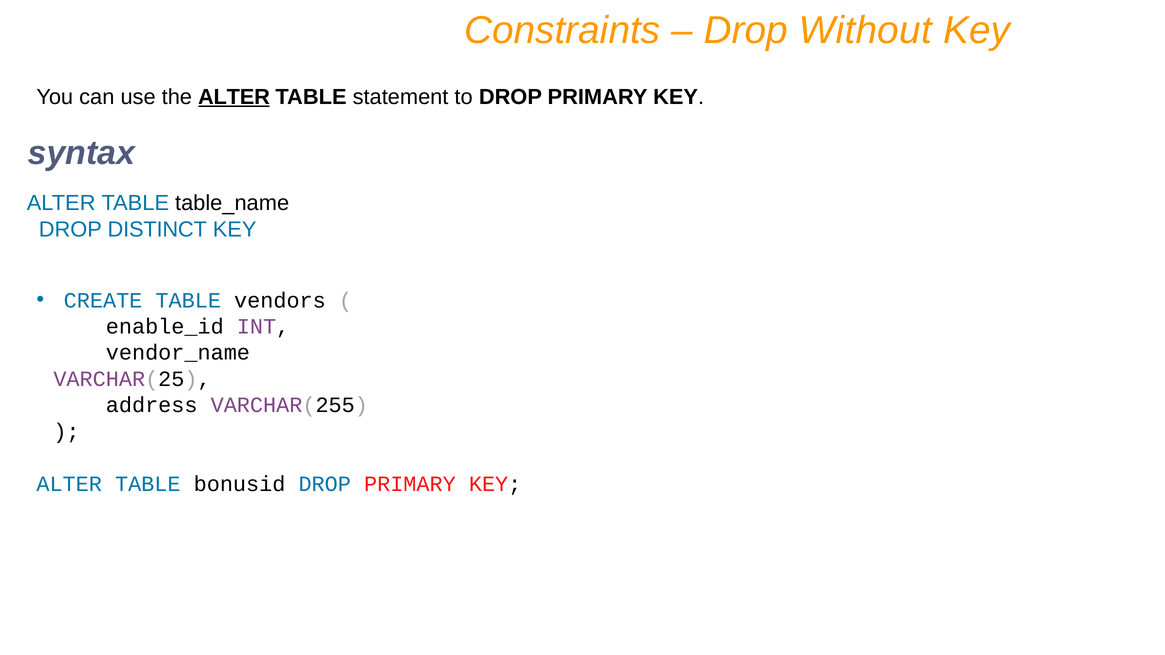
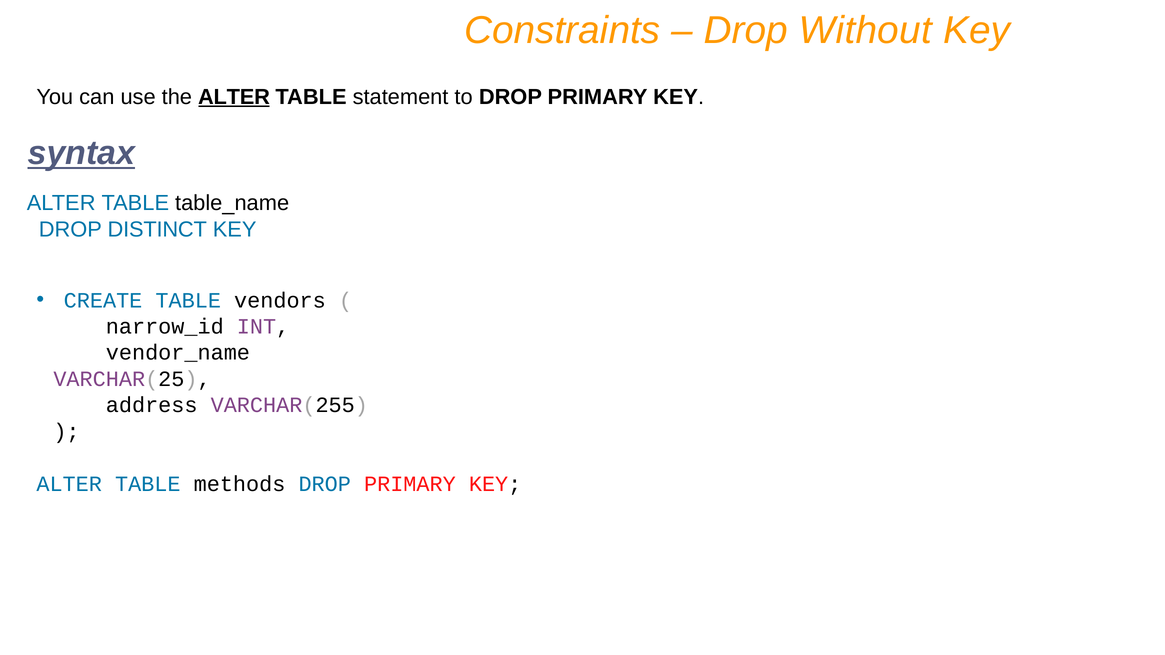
syntax underline: none -> present
enable_id: enable_id -> narrow_id
bonusid: bonusid -> methods
